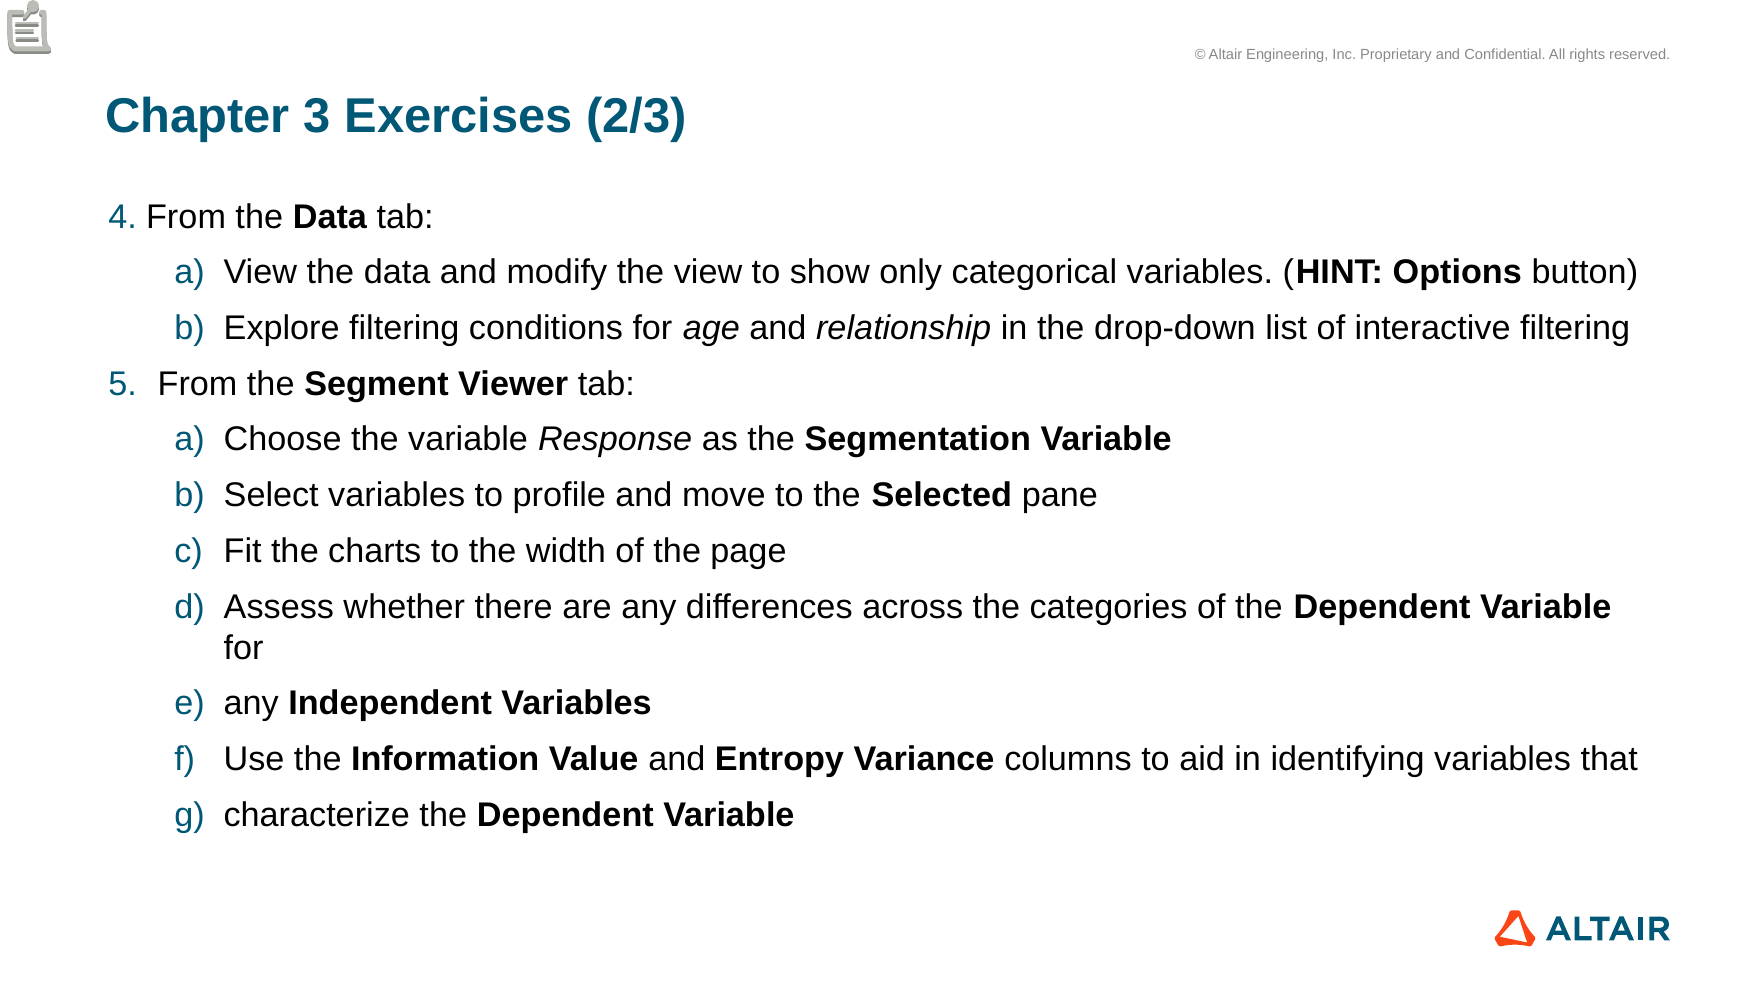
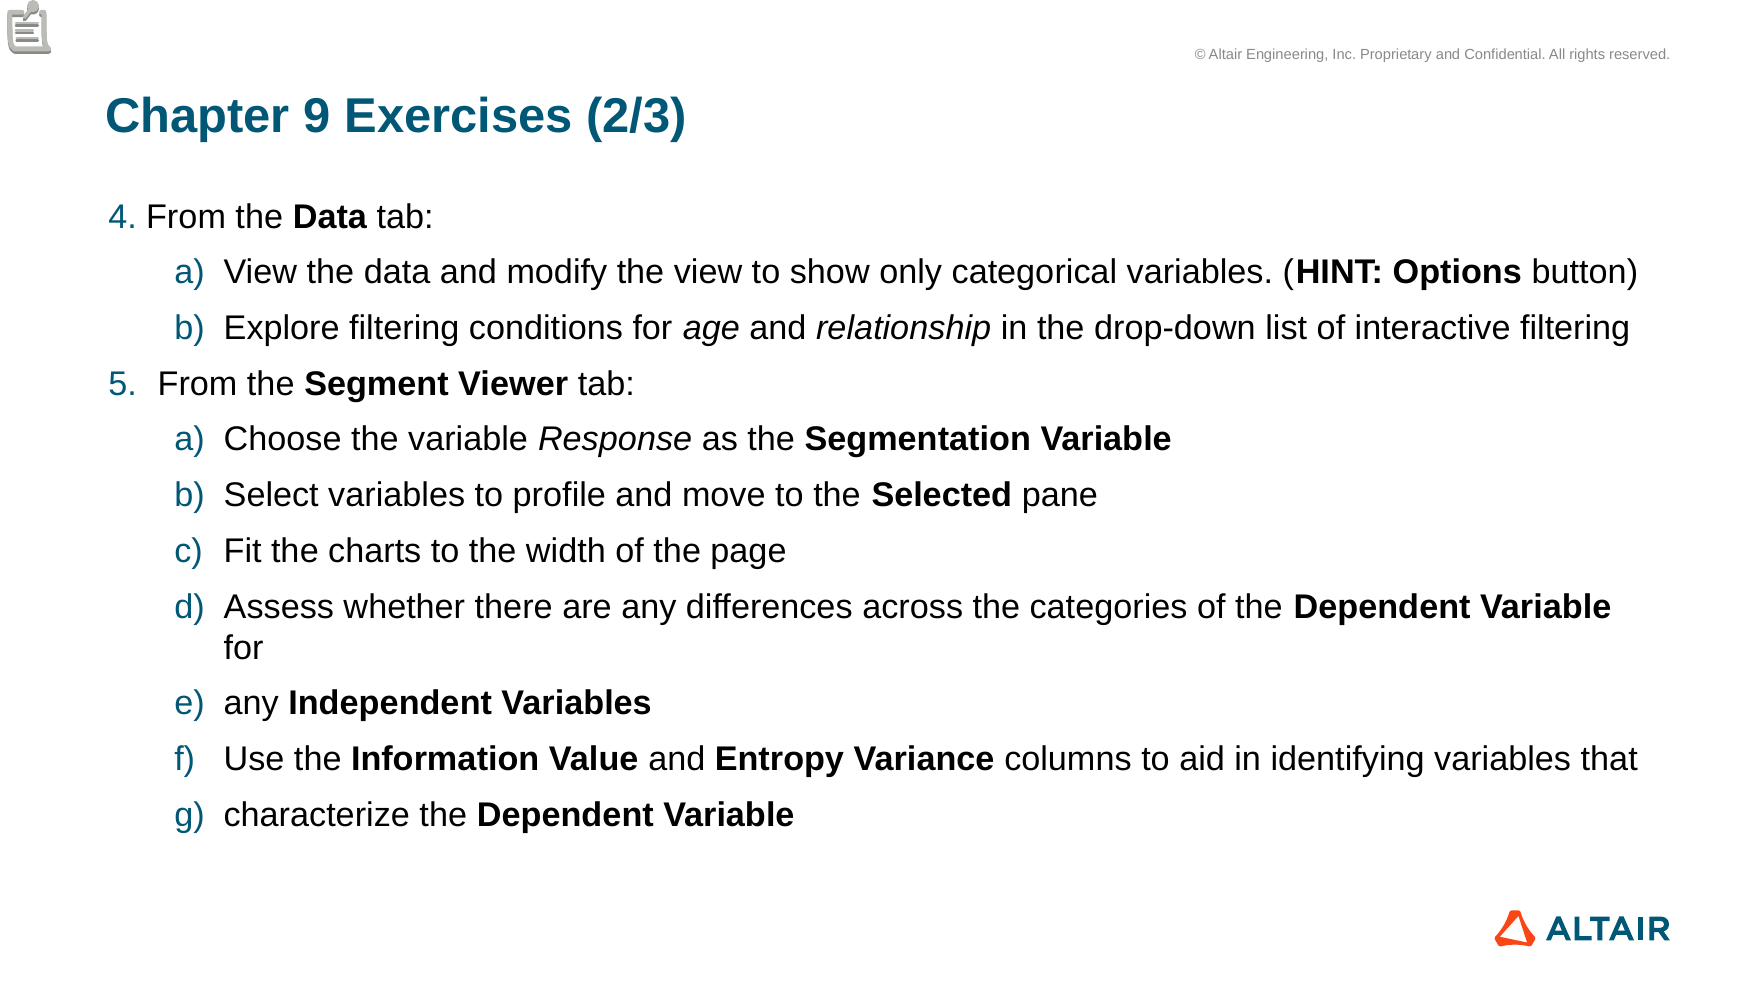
3: 3 -> 9
